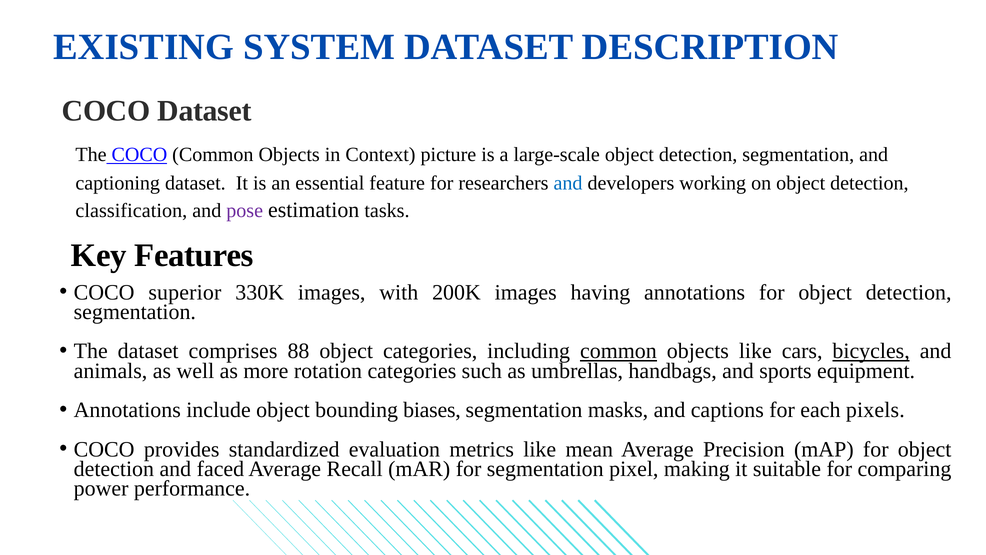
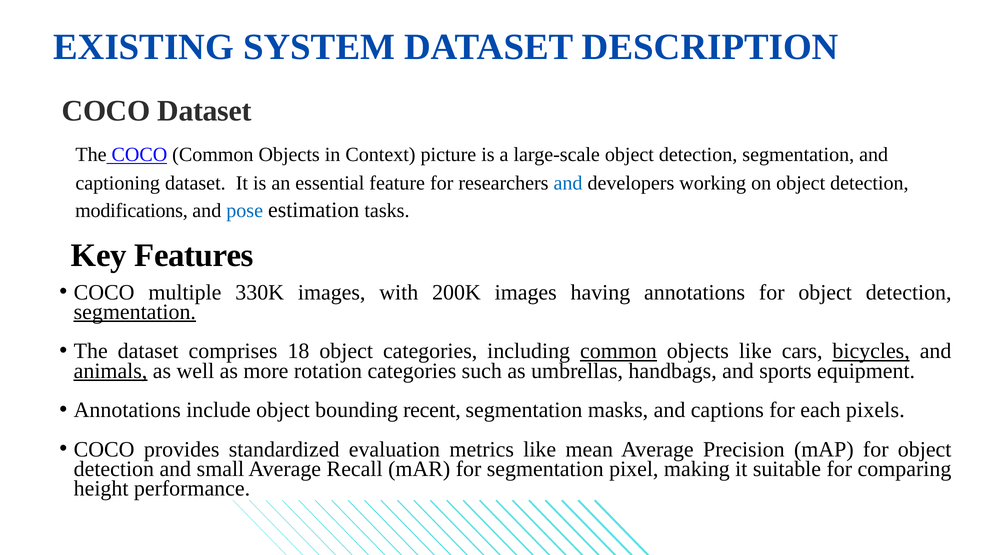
classification: classification -> modifications
pose colour: purple -> blue
superior: superior -> multiple
segmentation at (135, 312) underline: none -> present
88: 88 -> 18
animals underline: none -> present
biases: biases -> recent
faced: faced -> small
power: power -> height
